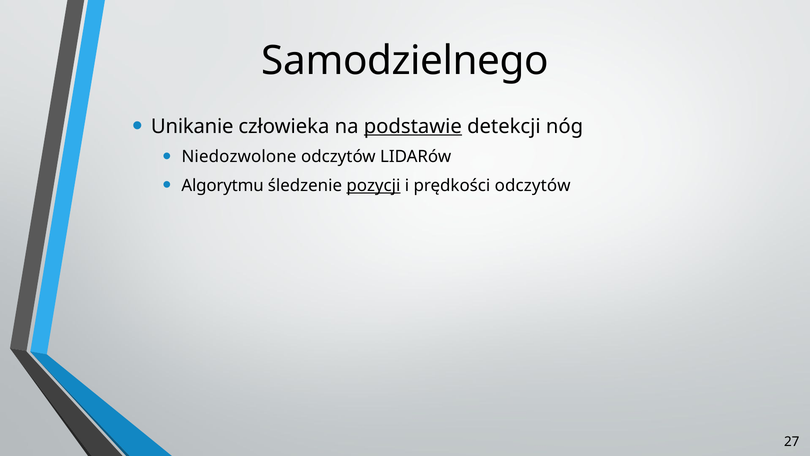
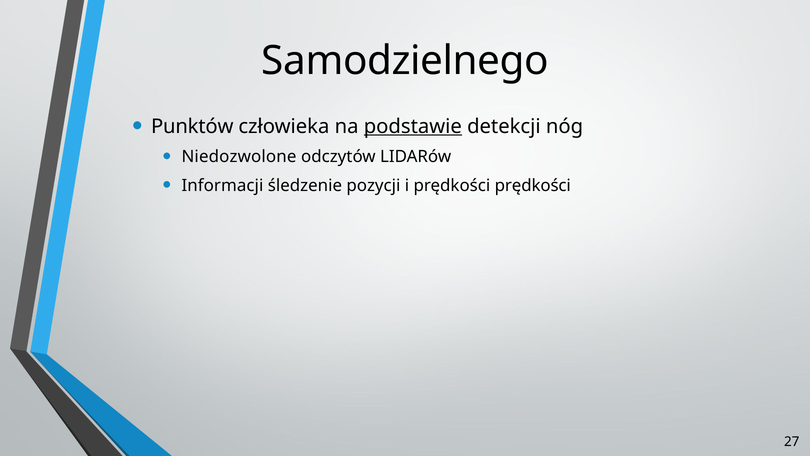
Unikanie: Unikanie -> Punktów
Algorytmu: Algorytmu -> Informacji
pozycji underline: present -> none
prędkości odczytów: odczytów -> prędkości
